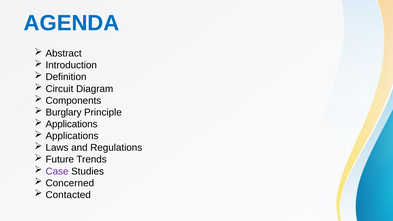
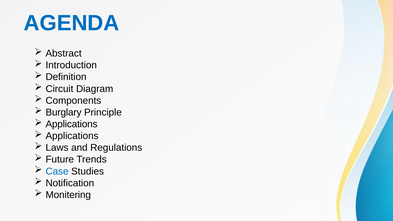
Case colour: purple -> blue
Concerned: Concerned -> Notification
Contacted: Contacted -> Monitering
